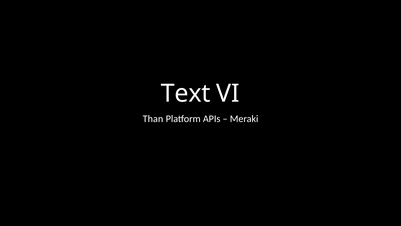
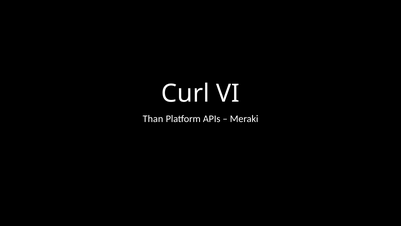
Text: Text -> Curl
